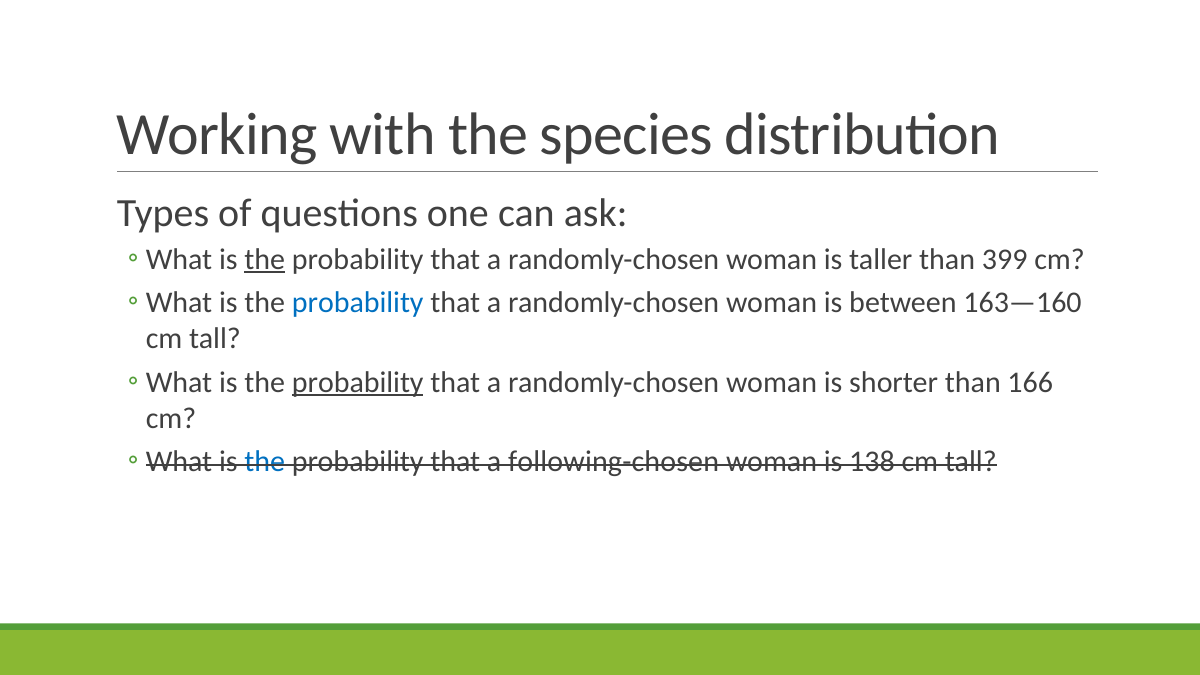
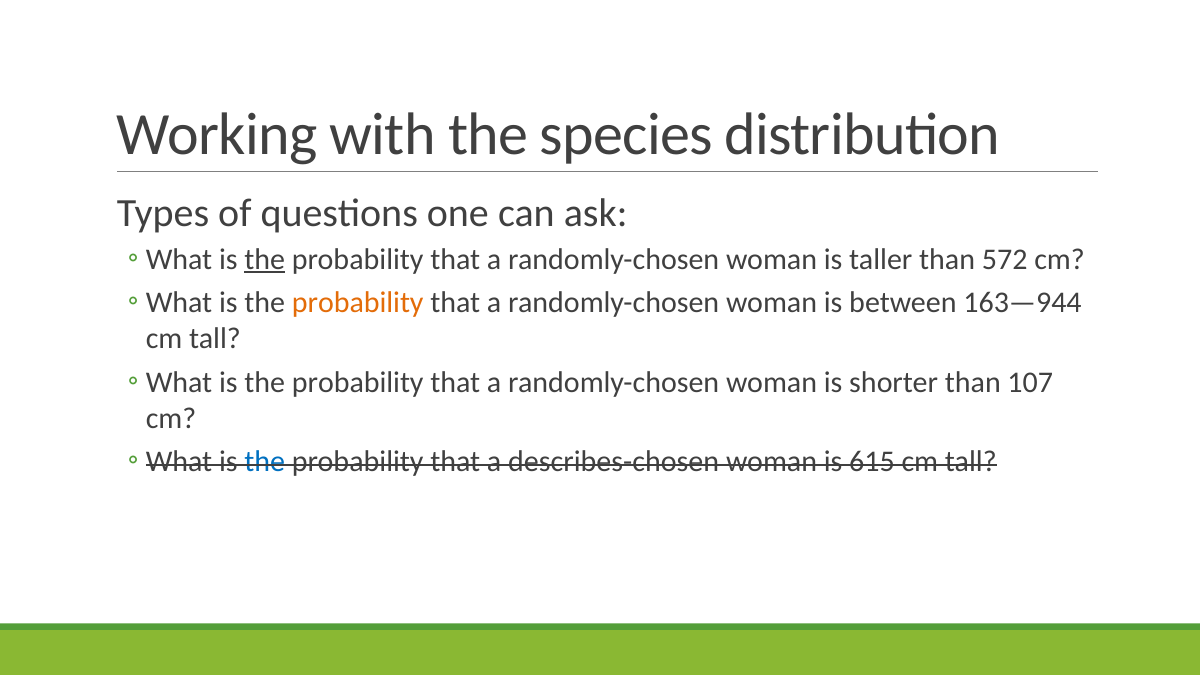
399: 399 -> 572
probability at (358, 303) colour: blue -> orange
163—160: 163—160 -> 163—944
probability at (358, 382) underline: present -> none
166: 166 -> 107
following-chosen: following-chosen -> describes-chosen
138: 138 -> 615
